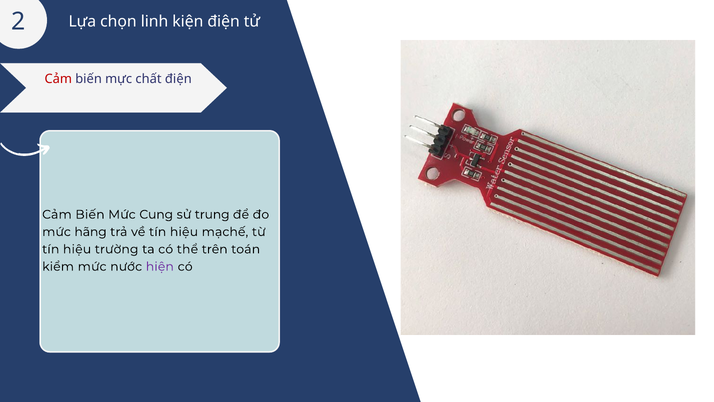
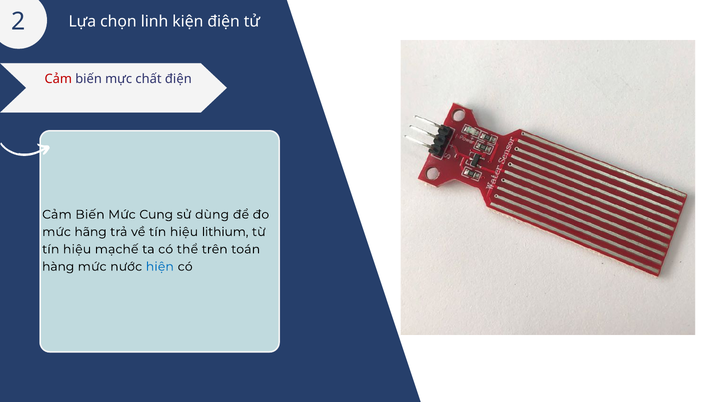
trung: trung -> dùng
mạchế: mạchế -> lithium
trường: trường -> mạchế
kiểm: kiểm -> hàng
hiện colour: purple -> blue
